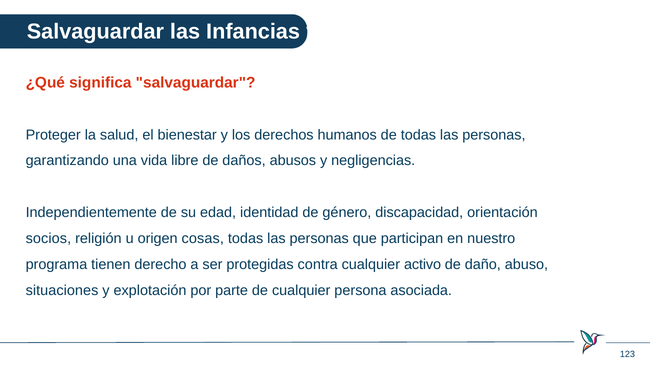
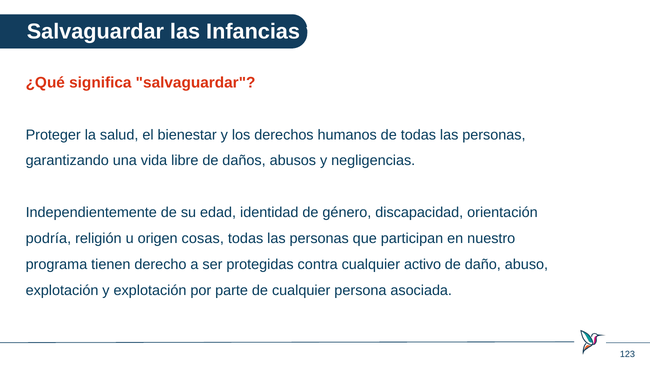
socios: socios -> podría
situaciones at (62, 291): situaciones -> explotación
